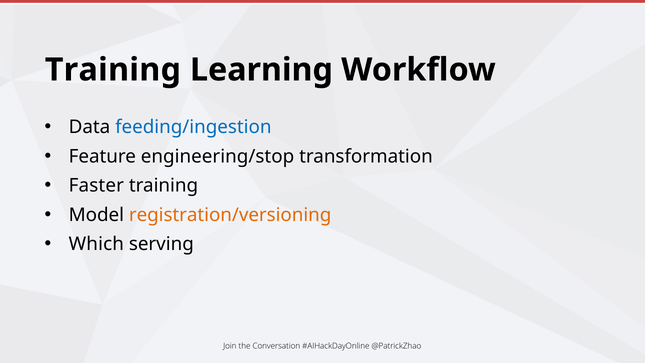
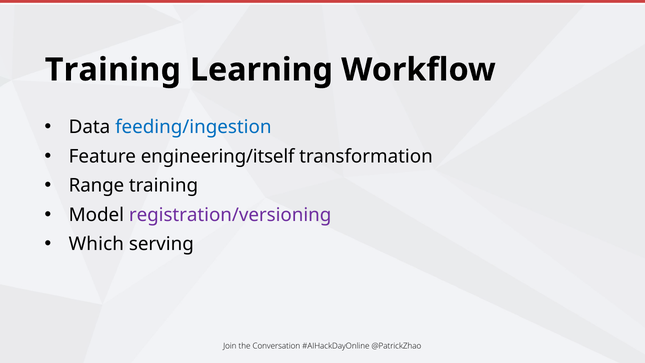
engineering/stop: engineering/stop -> engineering/itself
Faster: Faster -> Range
registration/versioning colour: orange -> purple
